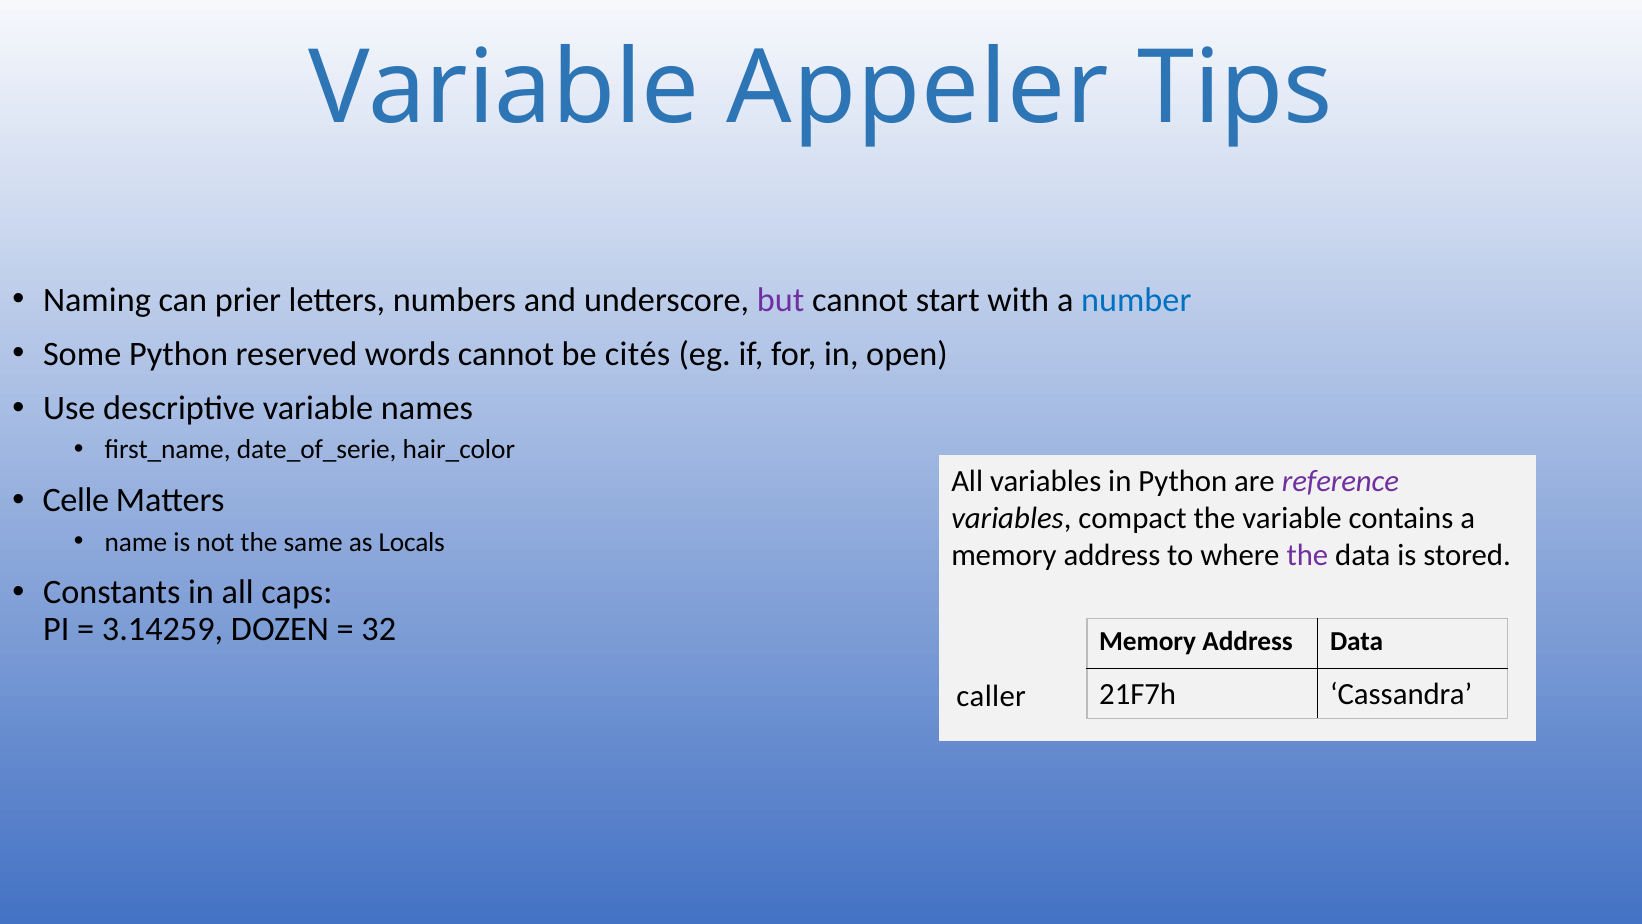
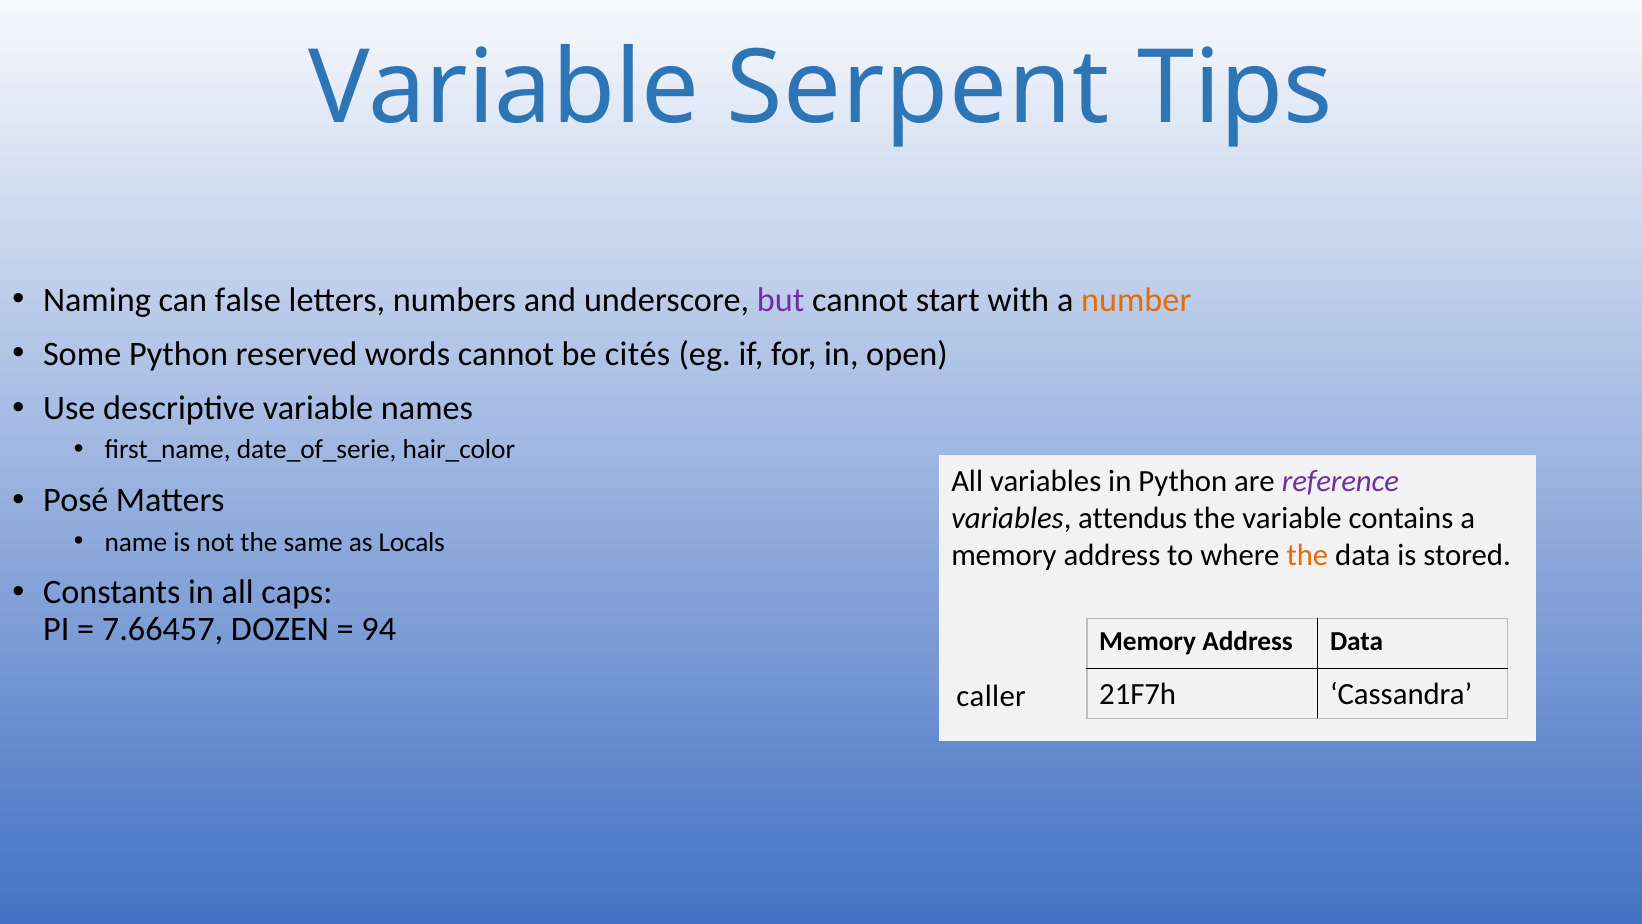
Appeler: Appeler -> Serpent
prier: prier -> false
number colour: blue -> orange
Celle: Celle -> Posé
compact: compact -> attendus
the at (1307, 555) colour: purple -> orange
3.14259: 3.14259 -> 7.66457
32: 32 -> 94
